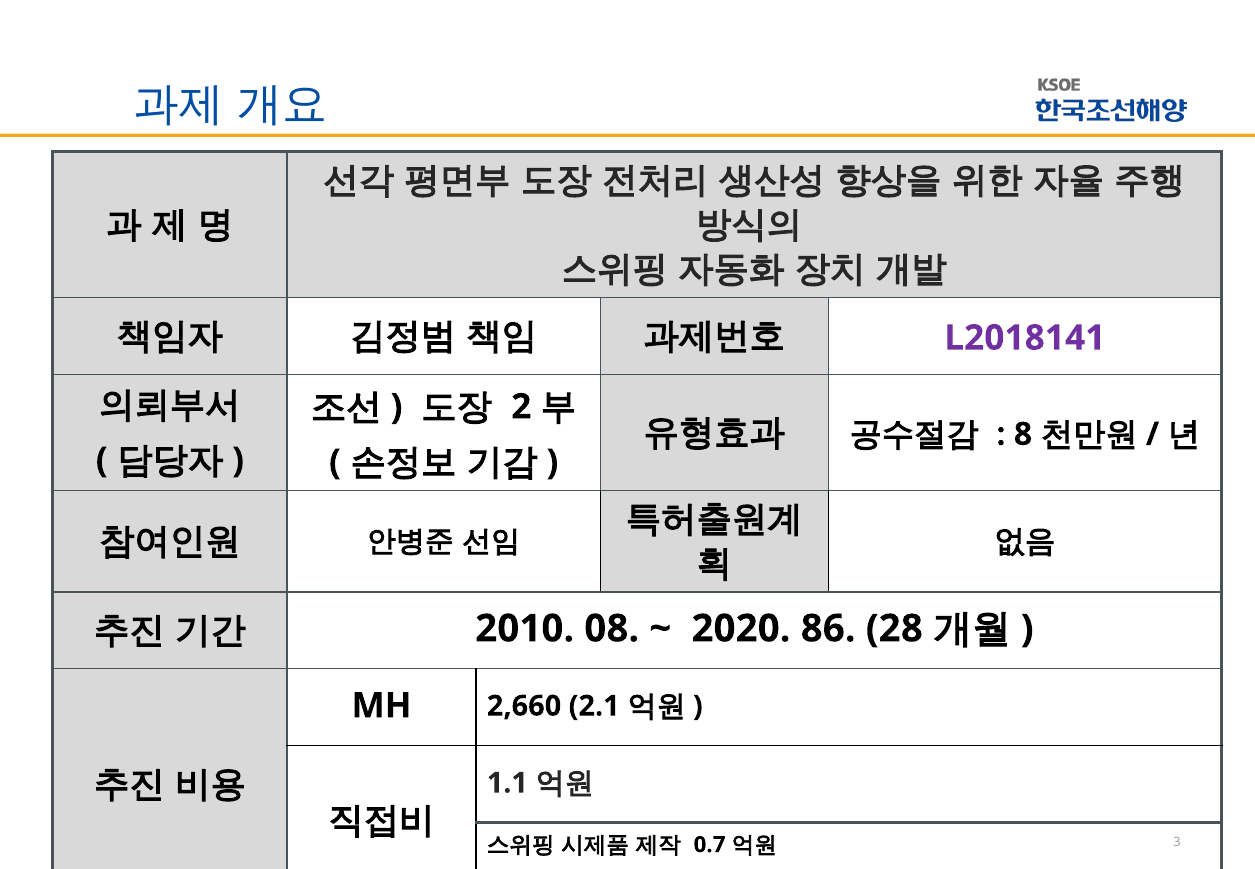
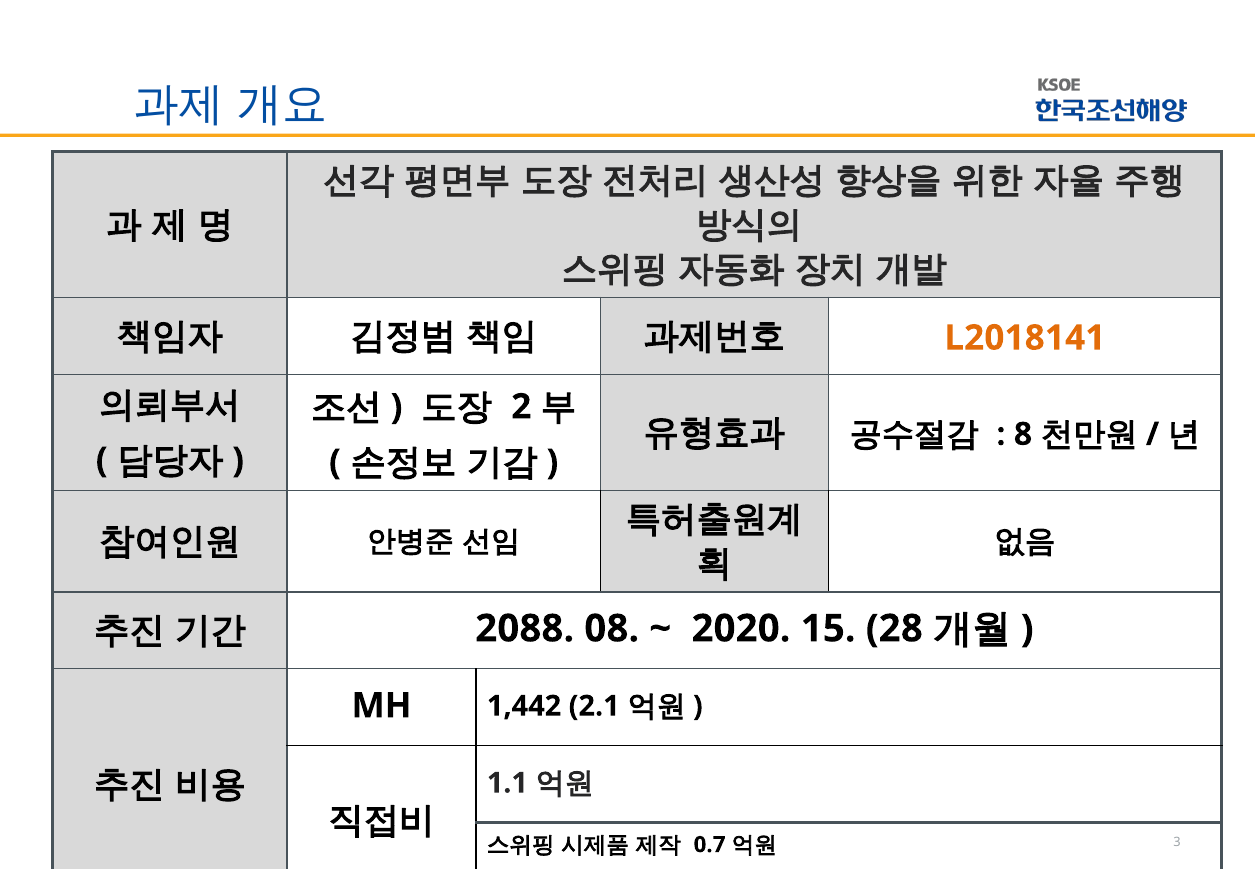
L2018141 colour: purple -> orange
2010: 2010 -> 2088
86: 86 -> 15
2,660: 2,660 -> 1,442
